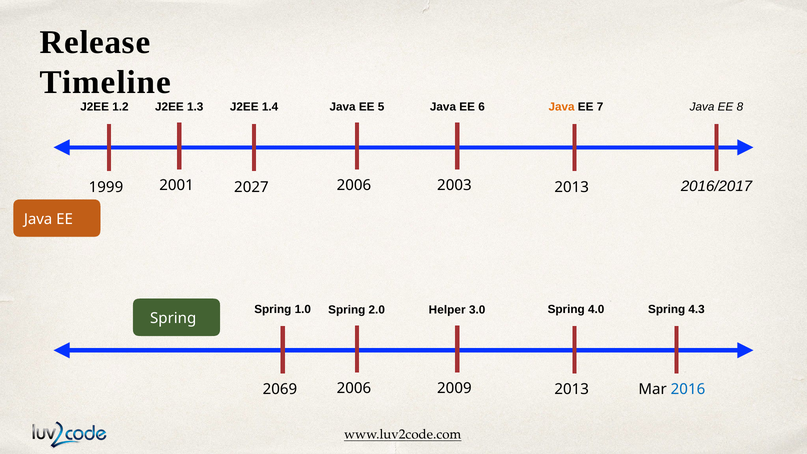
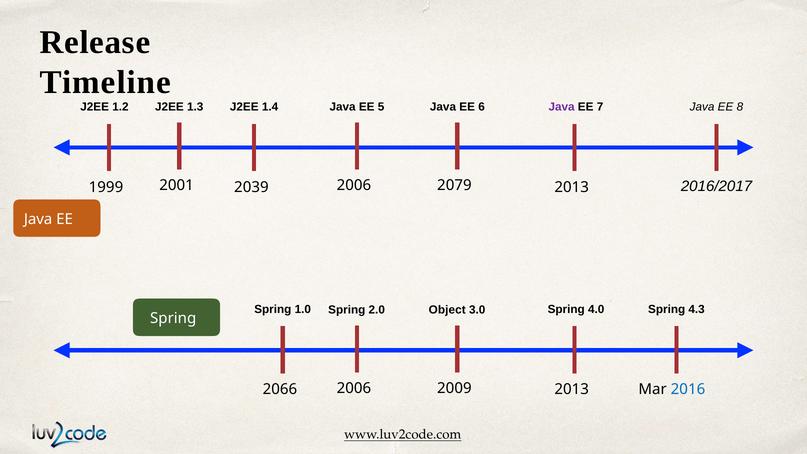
Java at (562, 107) colour: orange -> purple
2027: 2027 -> 2039
2003: 2003 -> 2079
Helper: Helper -> Object
2069: 2069 -> 2066
